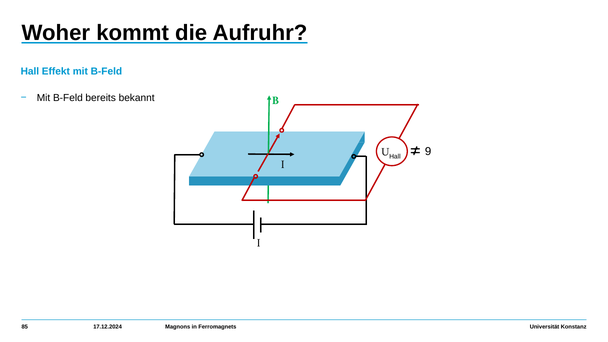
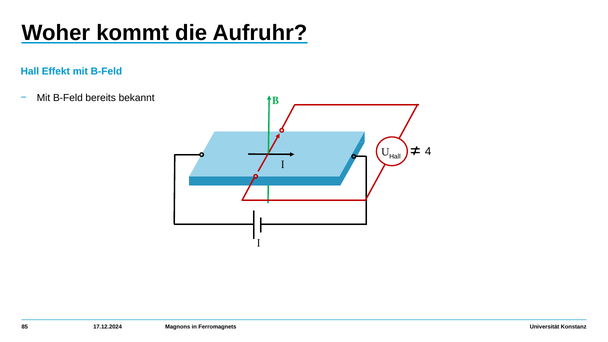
9: 9 -> 4
